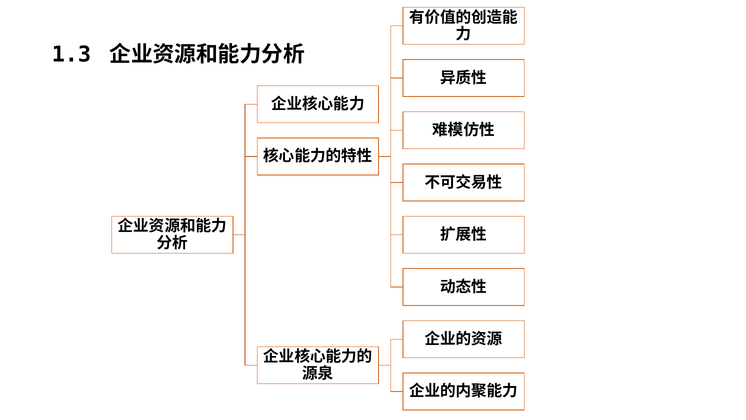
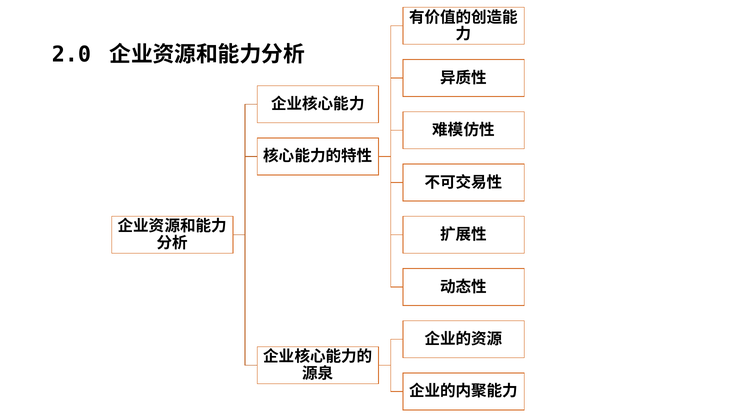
1.3: 1.3 -> 2.0
